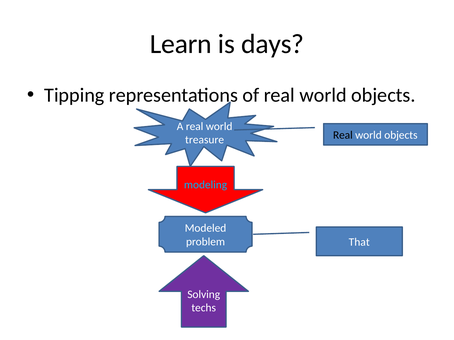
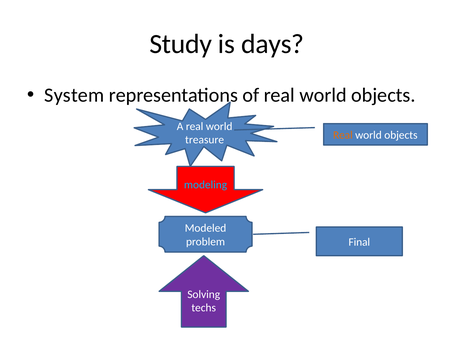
Learn: Learn -> Study
Tipping: Tipping -> System
Real at (343, 135) colour: black -> orange
That: That -> Final
